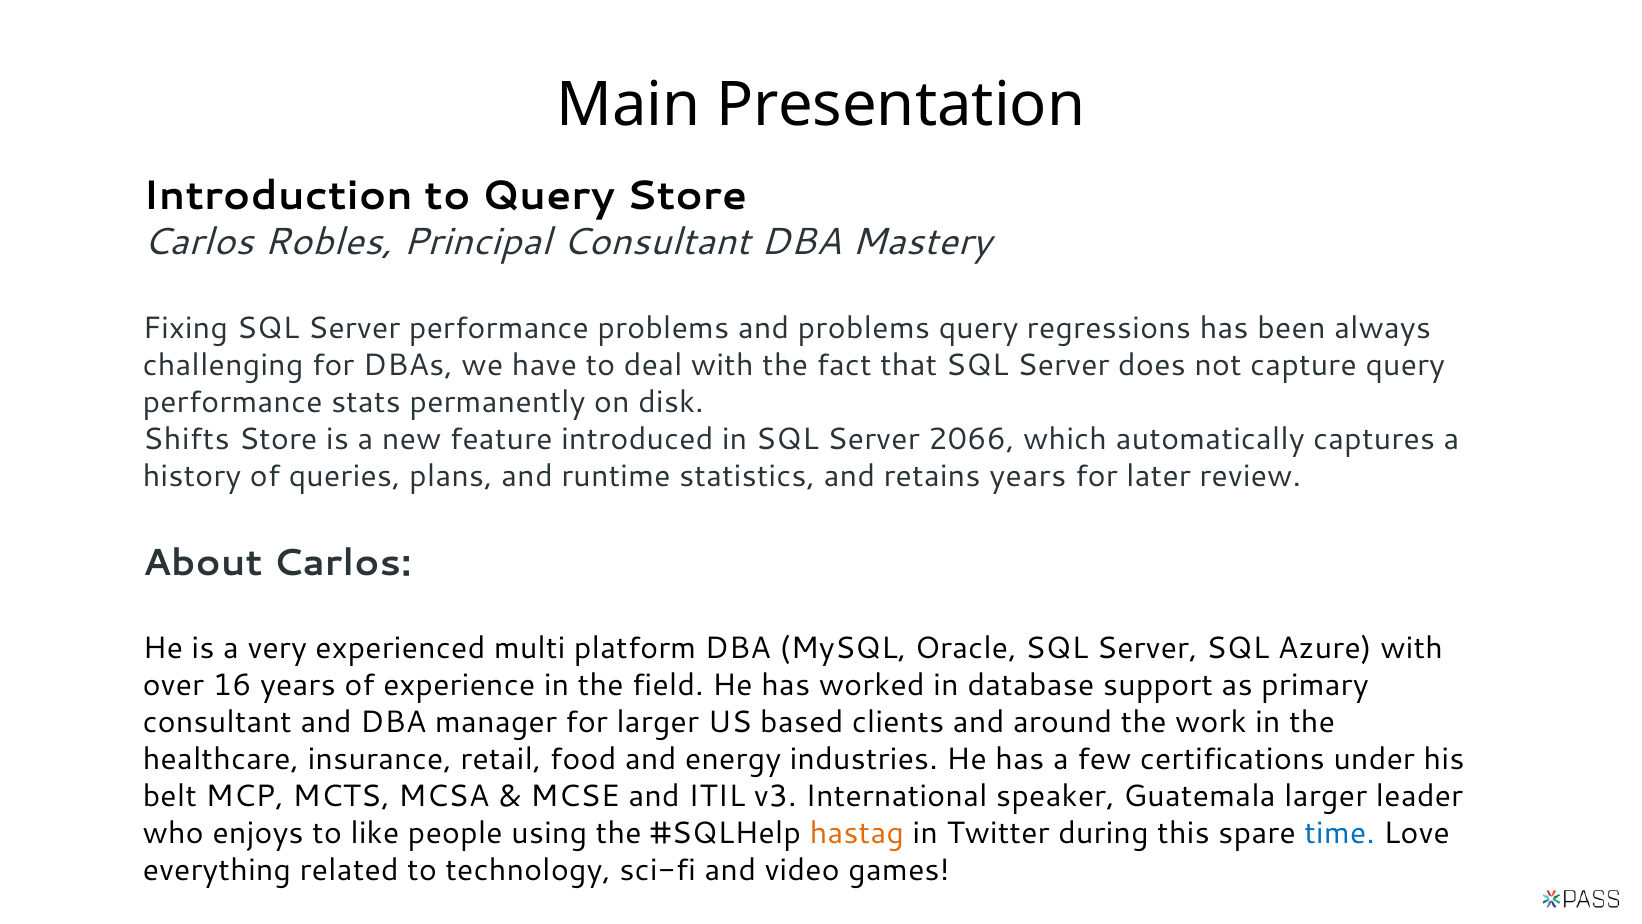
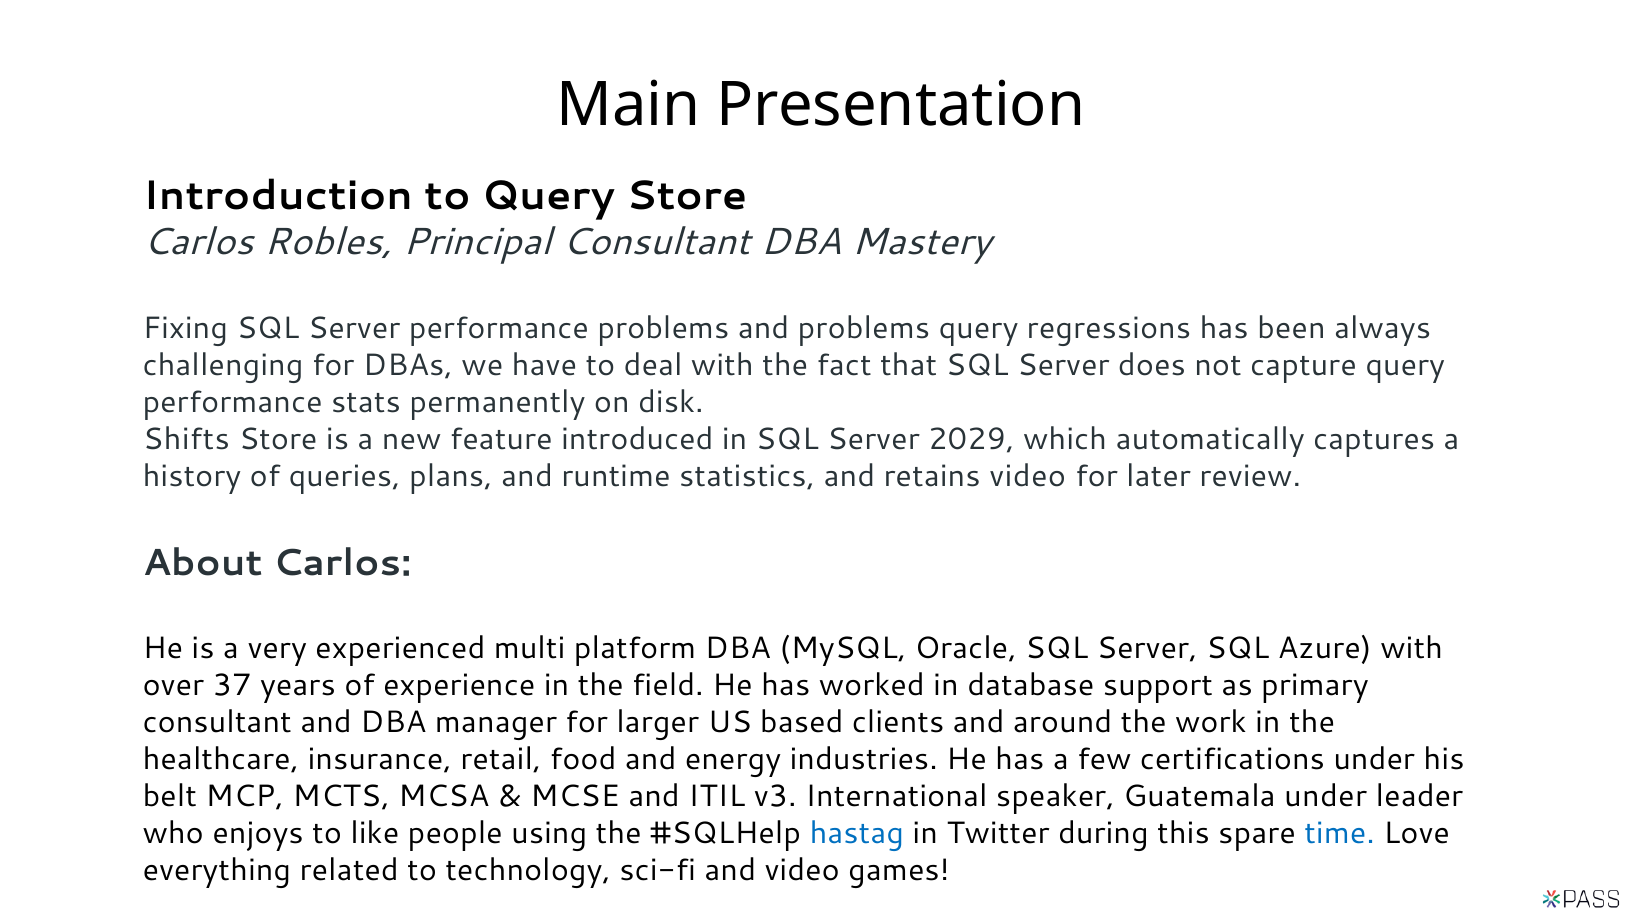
2066: 2066 -> 2029
retains years: years -> video
16: 16 -> 37
Guatemala larger: larger -> under
hastag colour: orange -> blue
